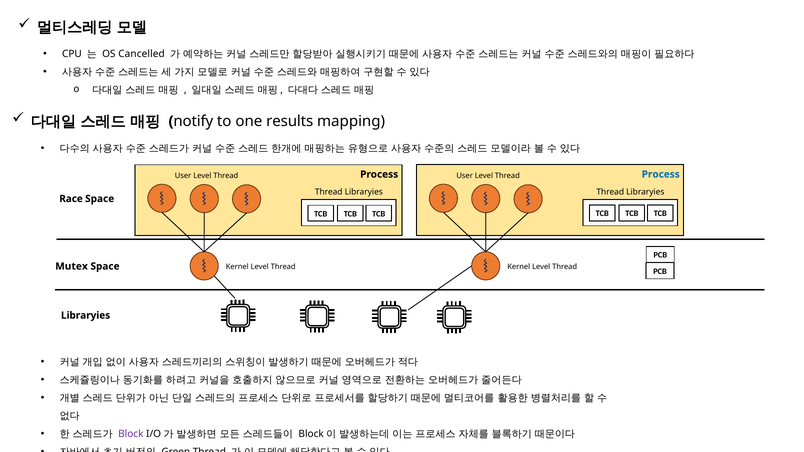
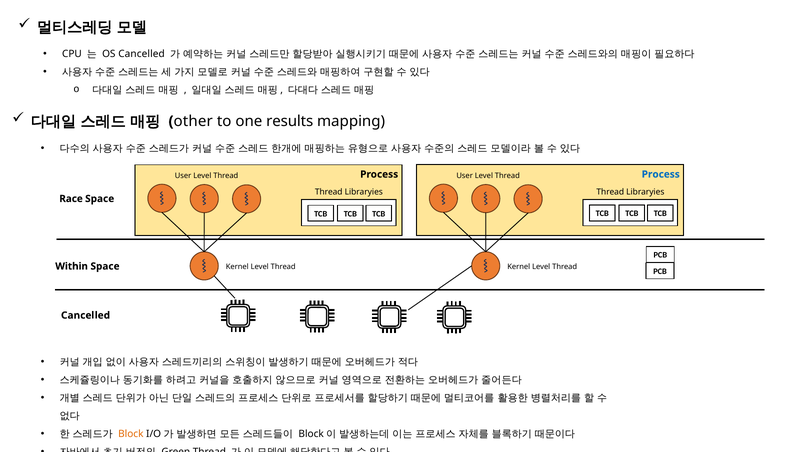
notify: notify -> other
Mutex: Mutex -> Within
Libraryies at (86, 316): Libraryies -> Cancelled
Block colour: purple -> orange
